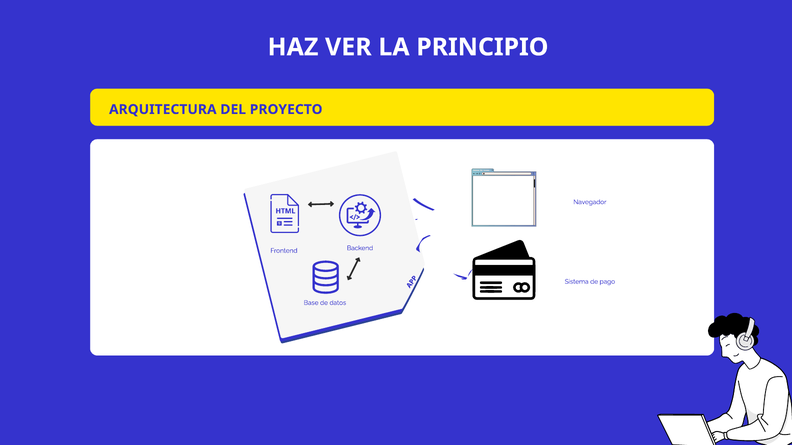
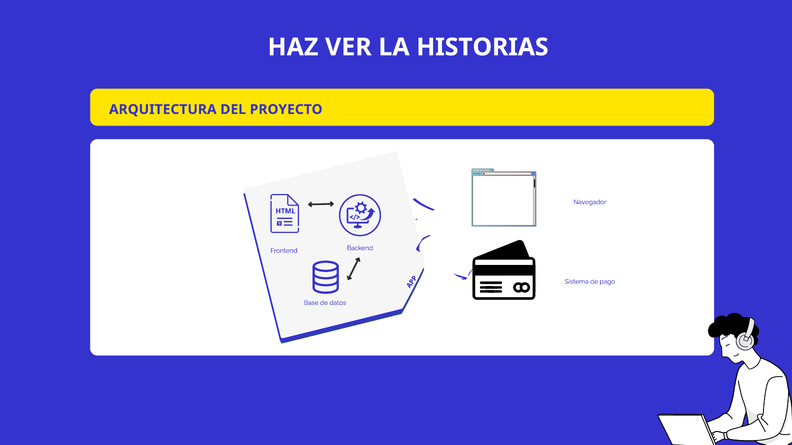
PRINCIPIO: PRINCIPIO -> HISTORIAS
